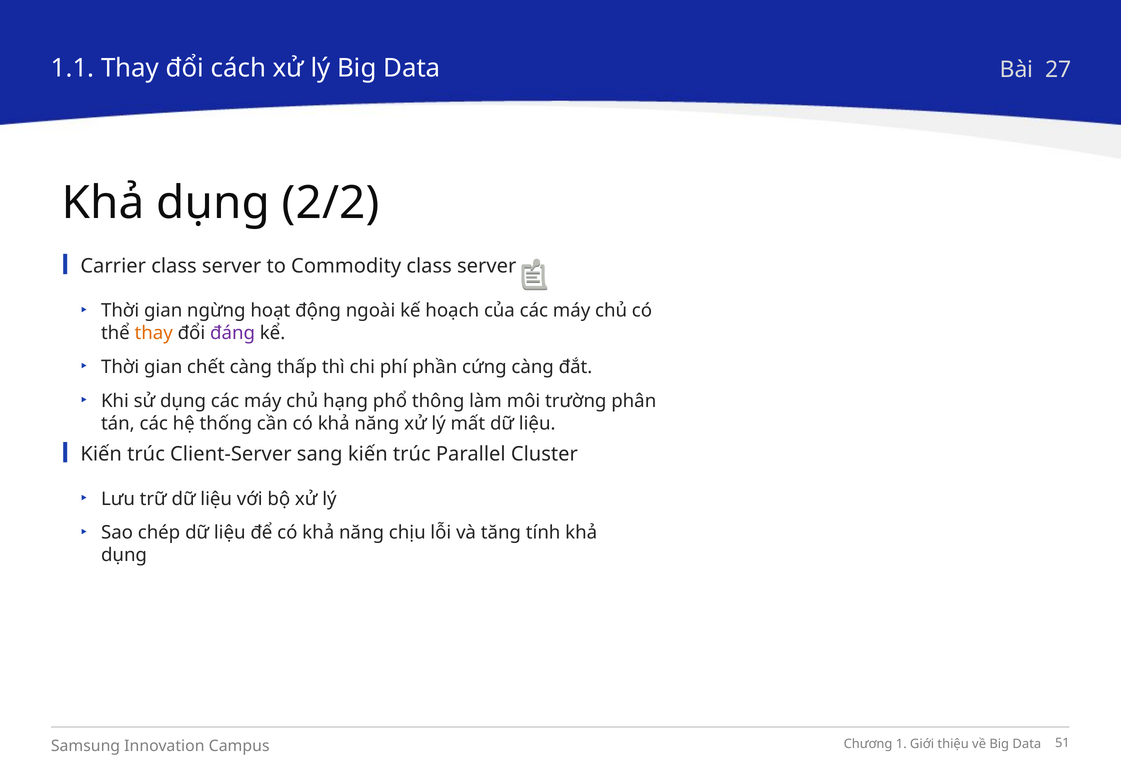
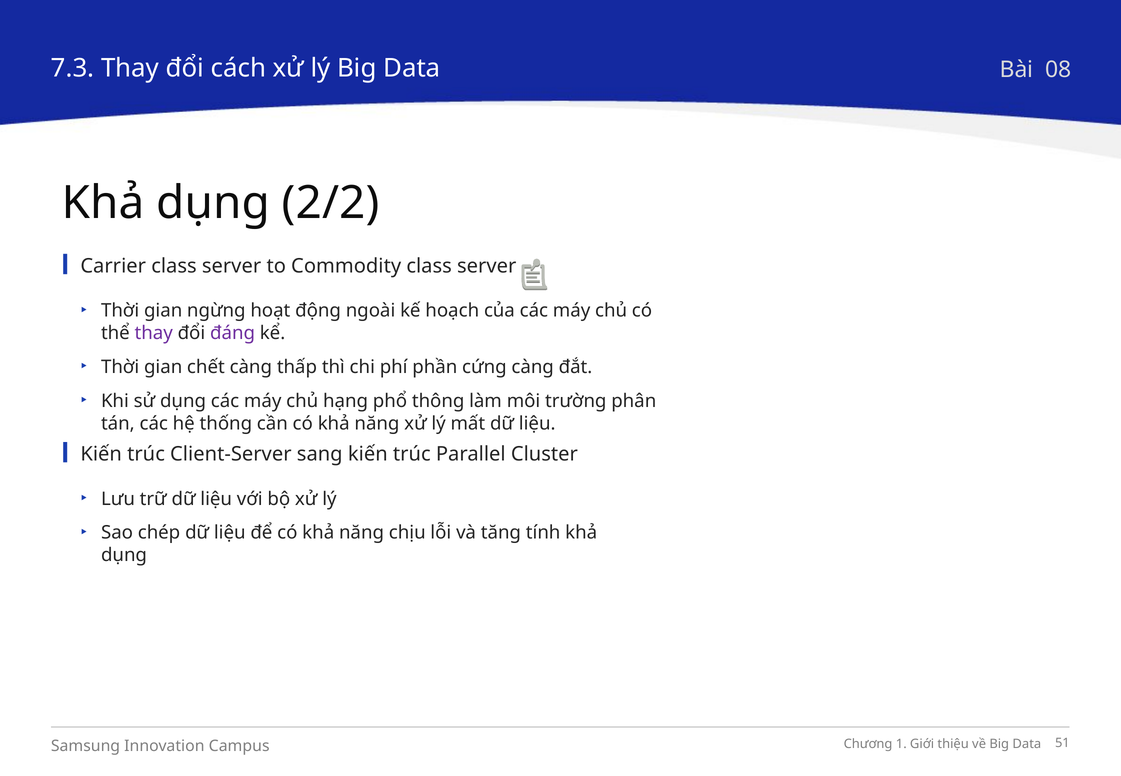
1.1: 1.1 -> 7.3
27: 27 -> 08
thay at (154, 333) colour: orange -> purple
